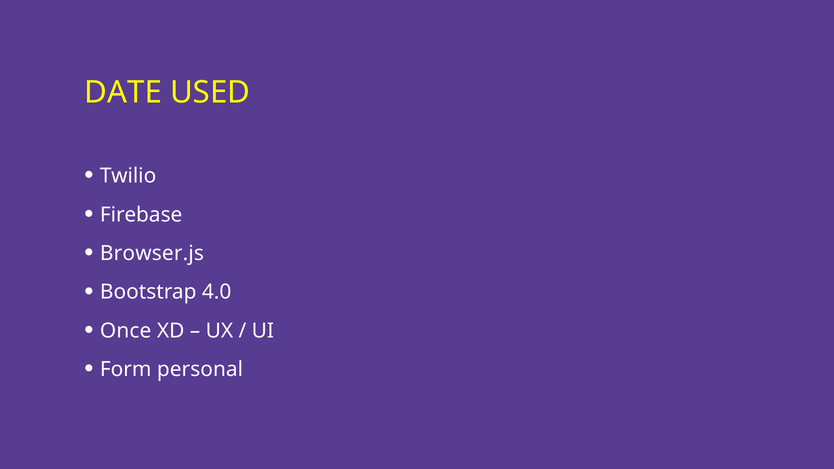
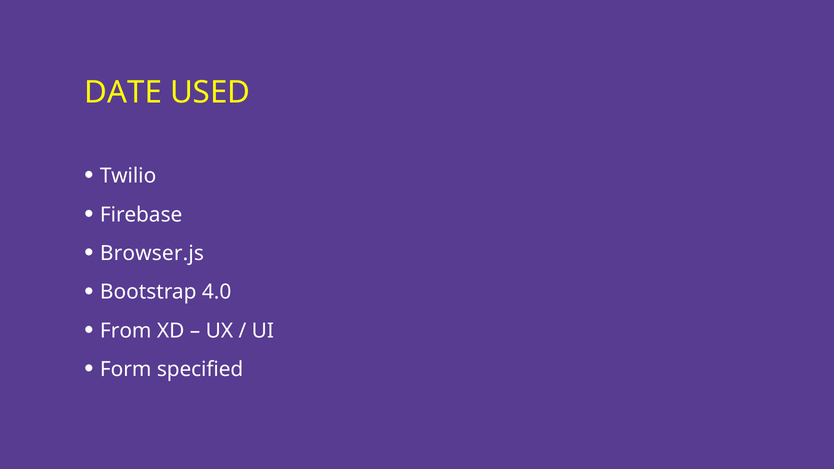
Once: Once -> From
personal: personal -> specified
